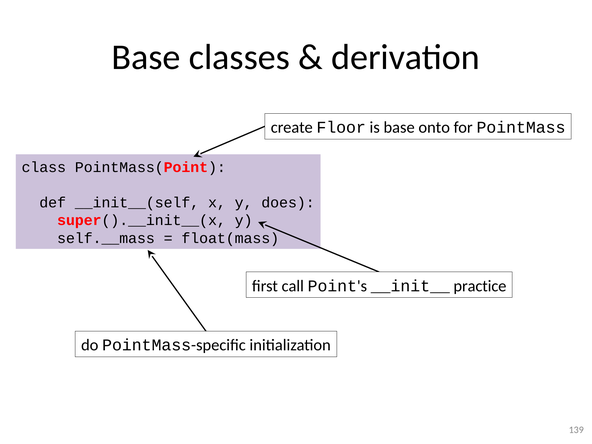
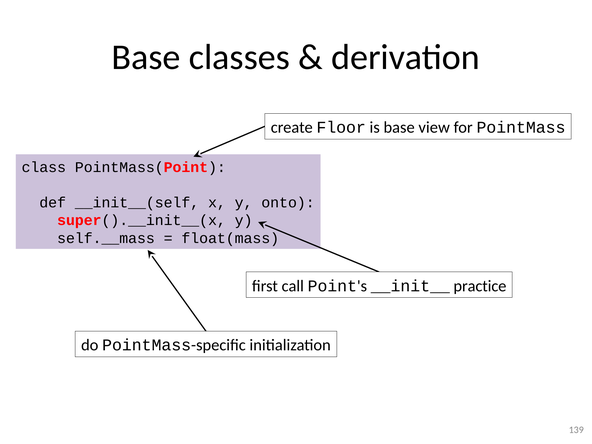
onto: onto -> view
does: does -> onto
